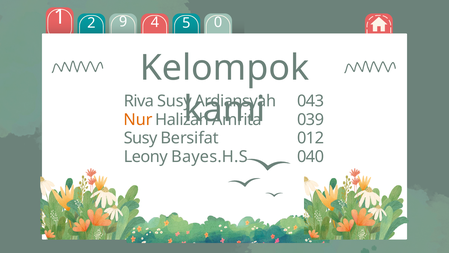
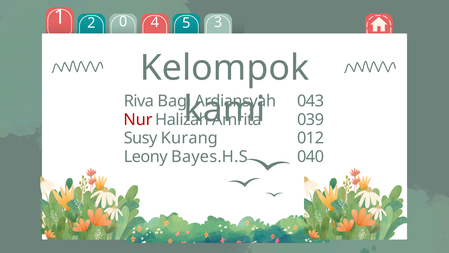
9: 9 -> 0
0: 0 -> 3
Riva Susy: Susy -> Bagi
Nur colour: orange -> red
Bersifat: Bersifat -> Kurang
